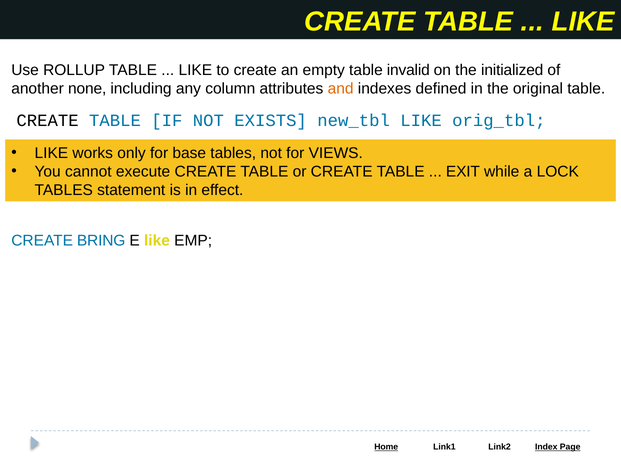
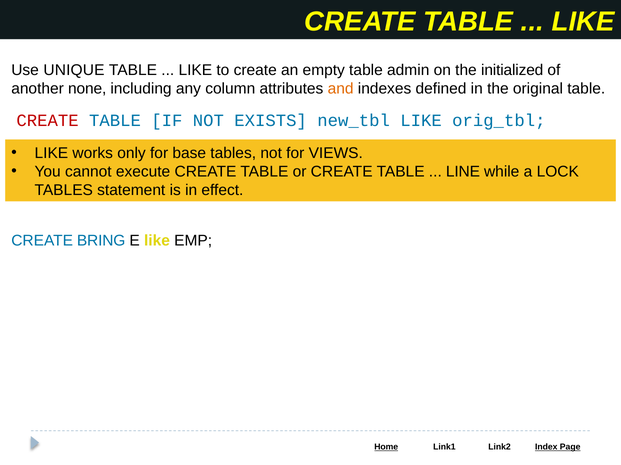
ROLLUP: ROLLUP -> UNIQUE
invalid: invalid -> admin
CREATE at (48, 121) colour: black -> red
EXIT: EXIT -> LINE
